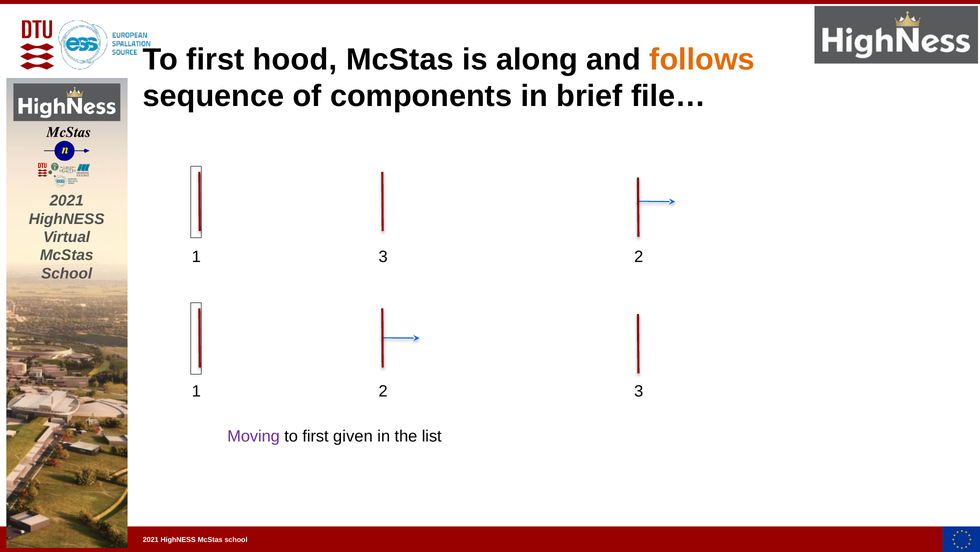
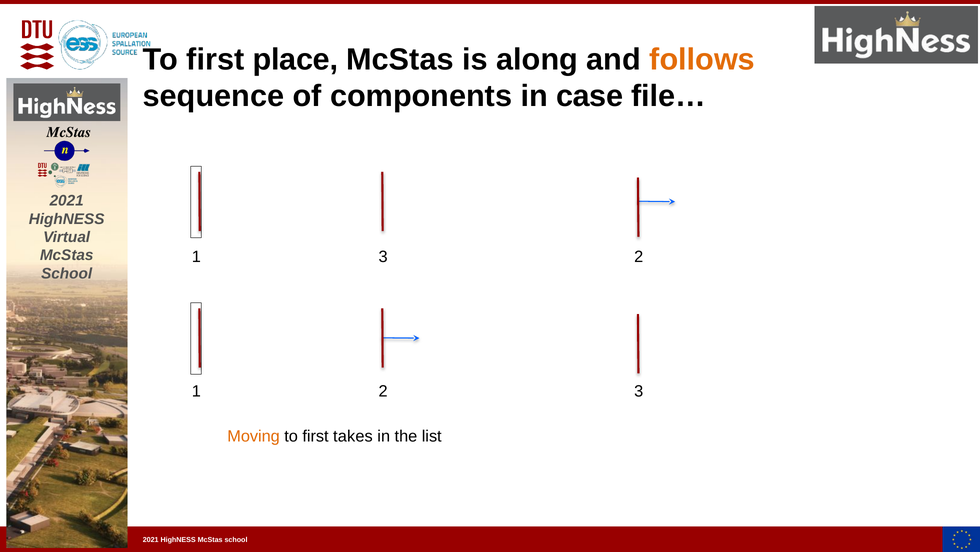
hood: hood -> place
brief: brief -> case
Moving colour: purple -> orange
given: given -> takes
